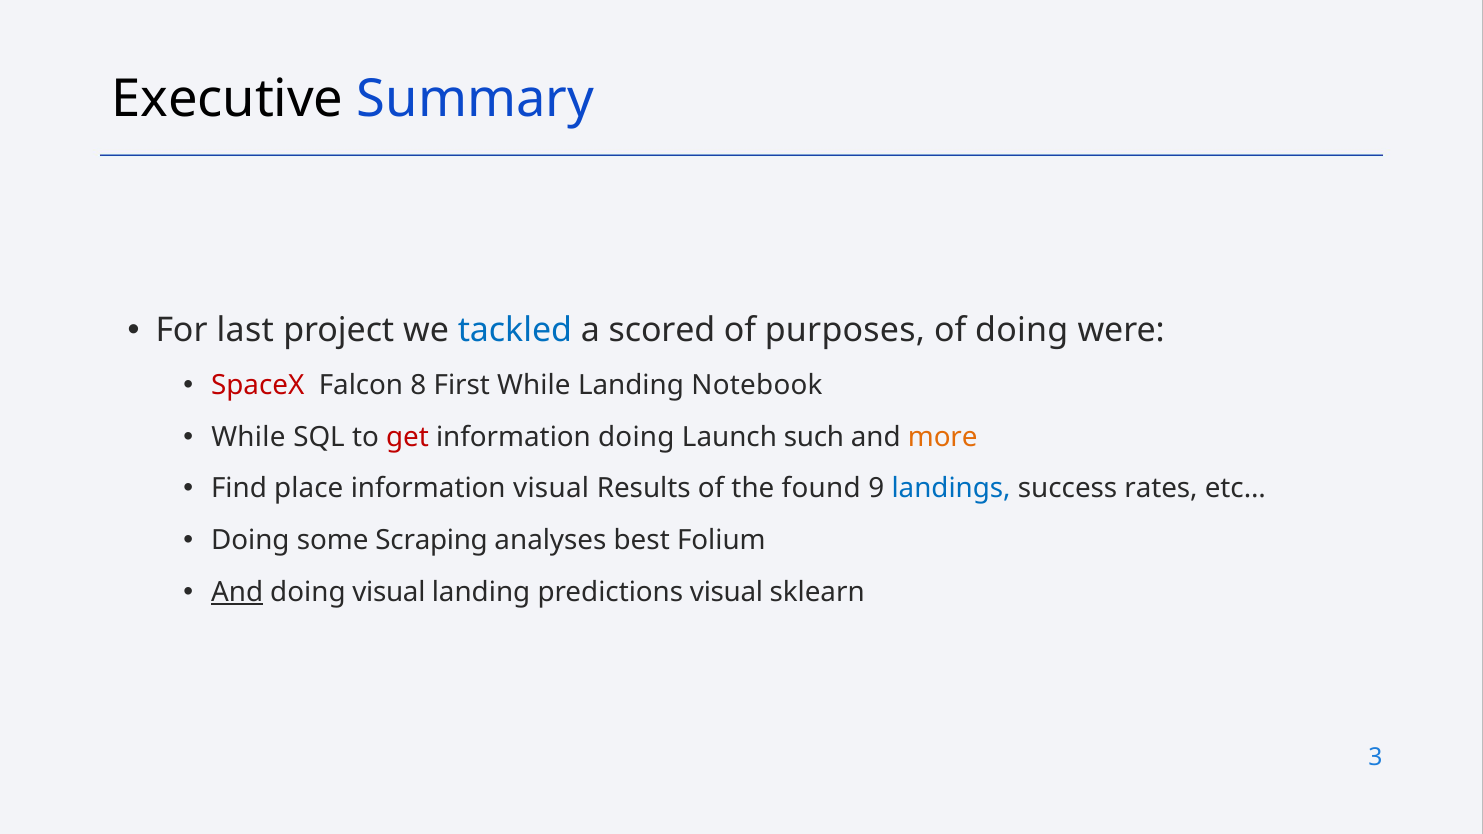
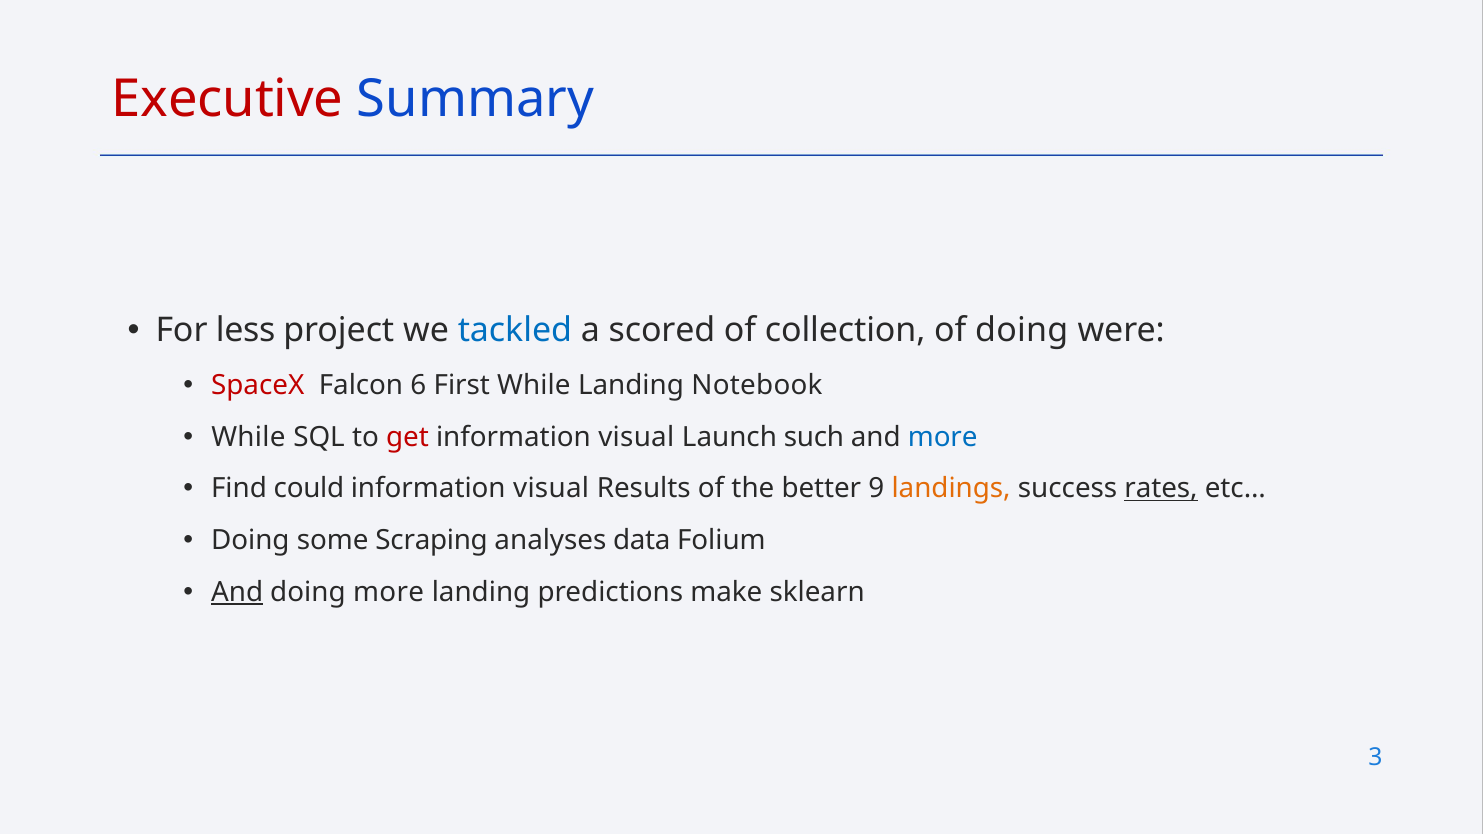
Executive colour: black -> red
last: last -> less
purposes: purposes -> collection
8: 8 -> 6
doing at (636, 437): doing -> visual
more at (943, 437) colour: orange -> blue
place: place -> could
found: found -> better
landings colour: blue -> orange
rates underline: none -> present
best: best -> data
doing visual: visual -> more
predictions visual: visual -> make
